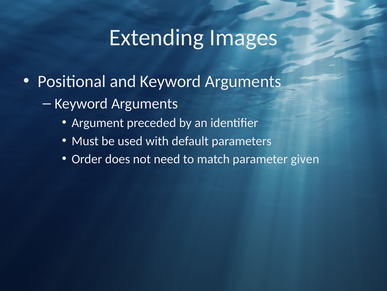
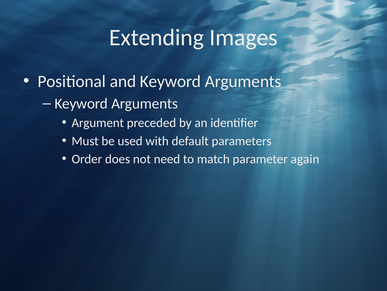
given: given -> again
